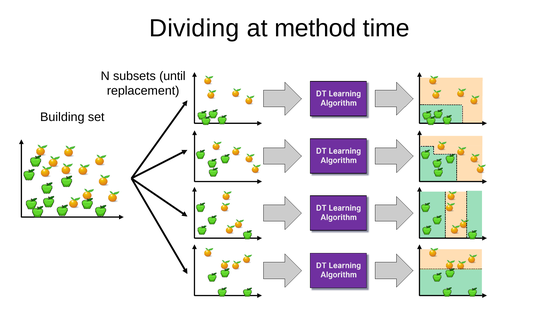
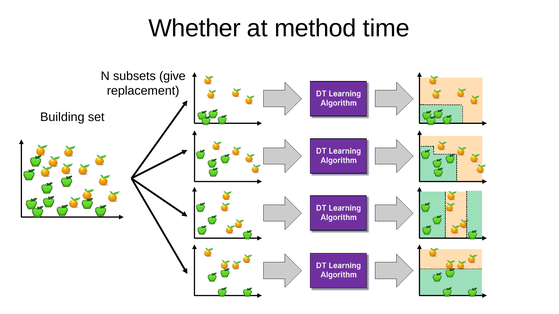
Dividing: Dividing -> Whether
until: until -> give
